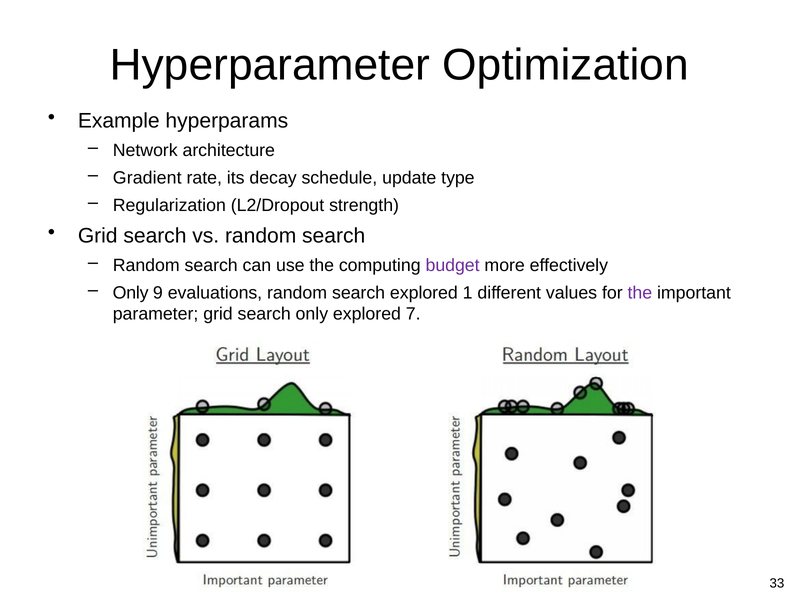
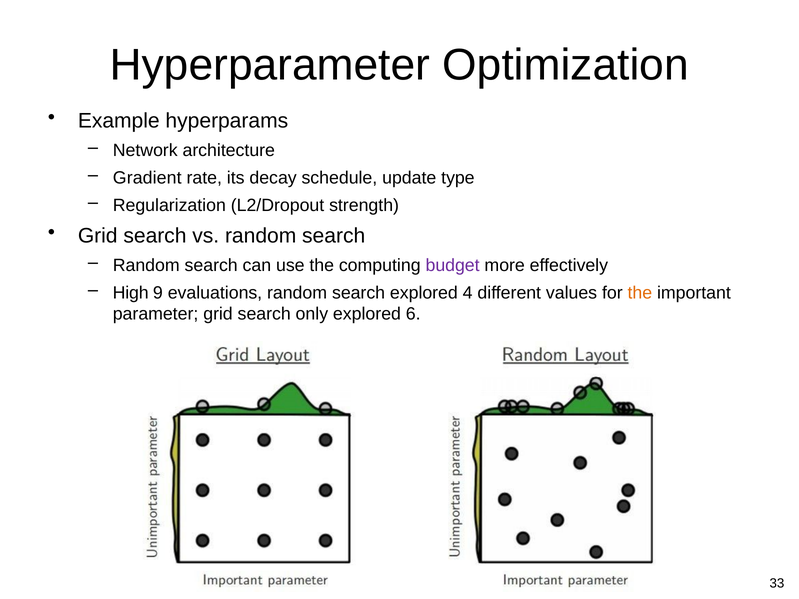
Only at (131, 293): Only -> High
1: 1 -> 4
the at (640, 293) colour: purple -> orange
7: 7 -> 6
